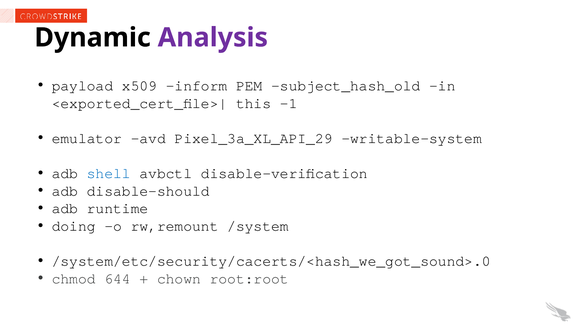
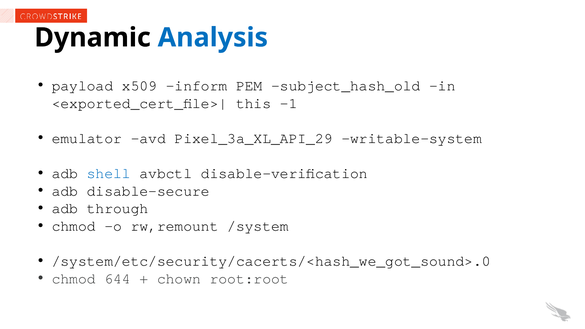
Analysis colour: purple -> blue
disable-should: disable-should -> disable-secure
runtime: runtime -> through
doing at (74, 226): doing -> chmod
